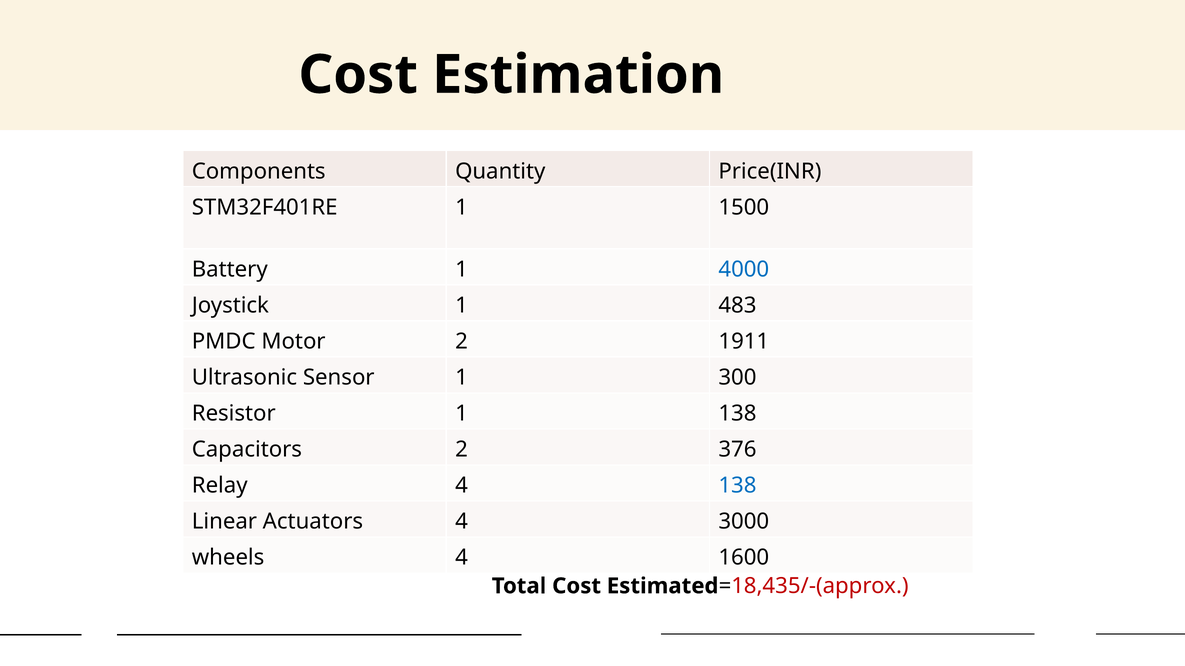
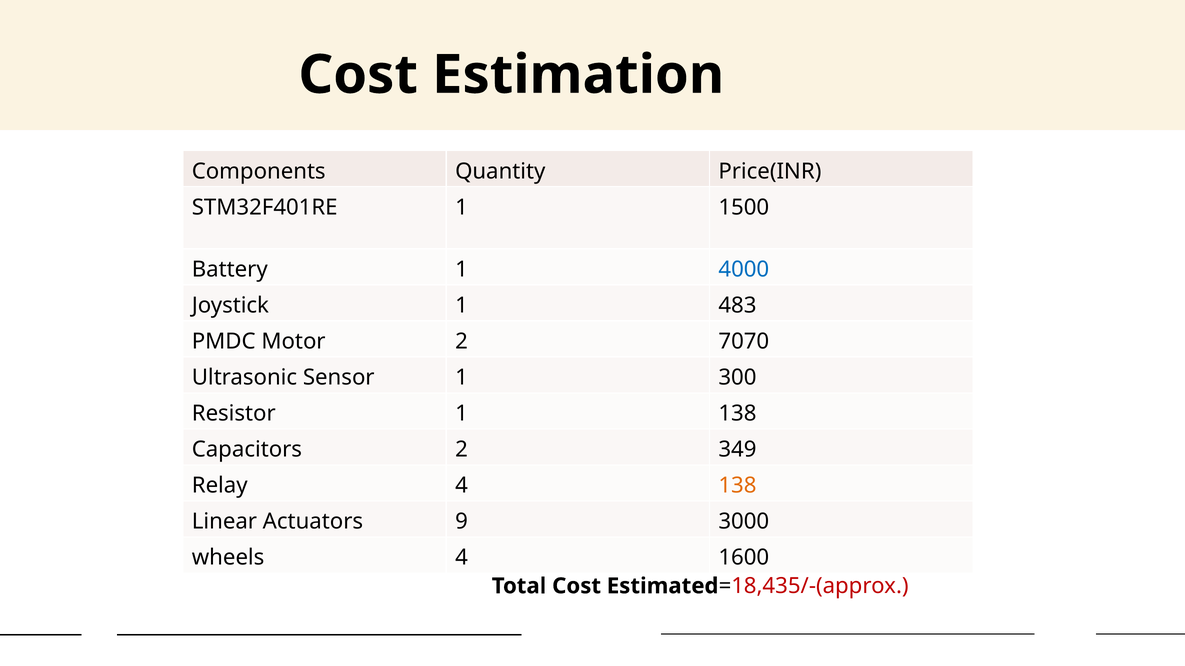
1911: 1911 -> 7070
376: 376 -> 349
138 at (737, 486) colour: blue -> orange
Actuators 4: 4 -> 9
